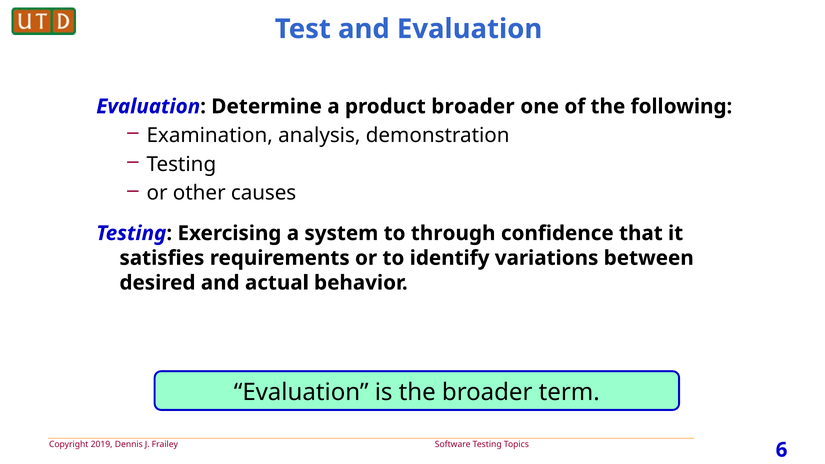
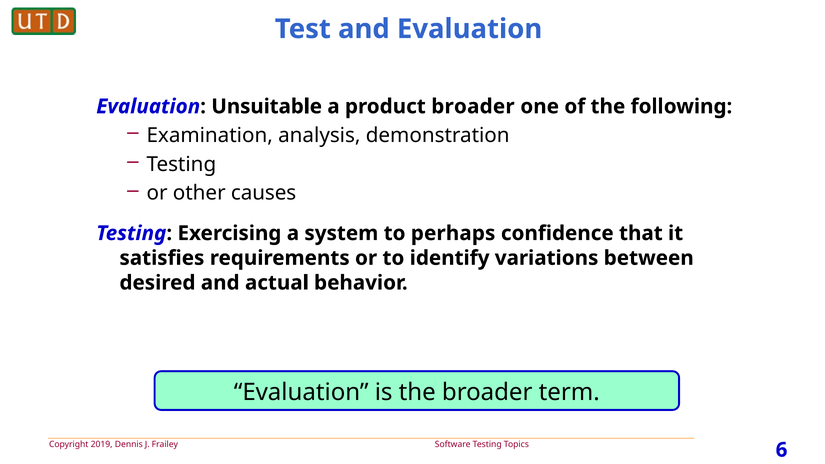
Determine: Determine -> Unsuitable
through: through -> perhaps
